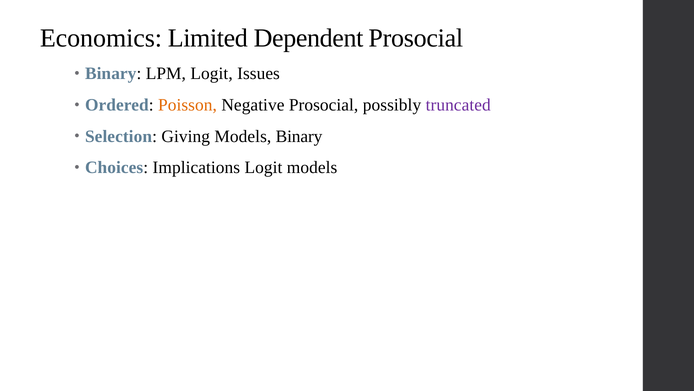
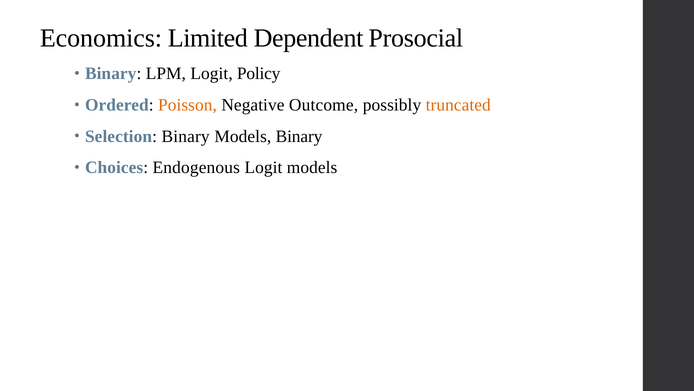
Issues: Issues -> Policy
Negative Prosocial: Prosocial -> Outcome
truncated colour: purple -> orange
Selection Giving: Giving -> Binary
Implications: Implications -> Endogenous
